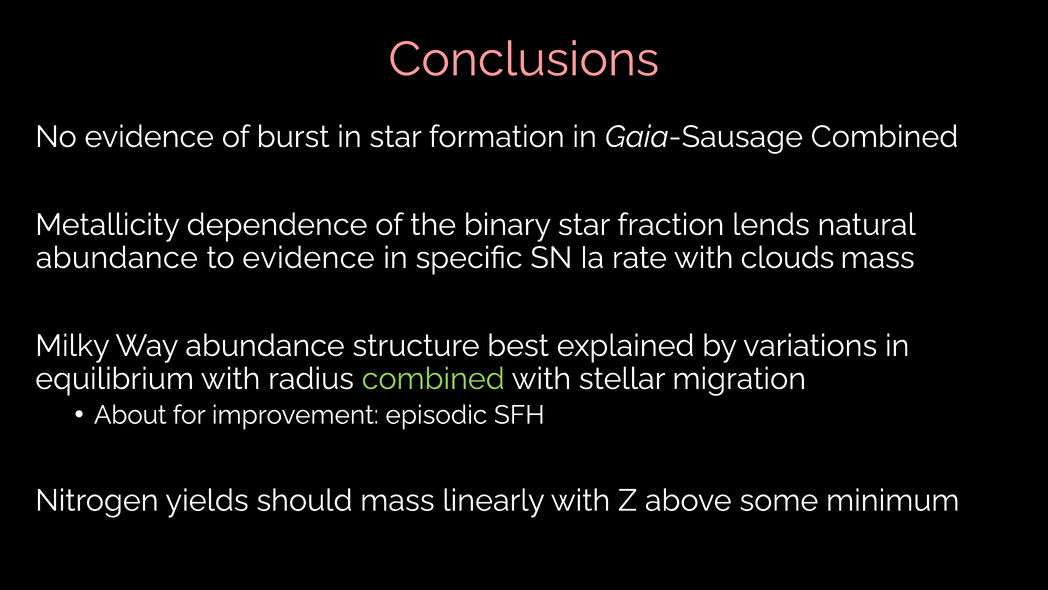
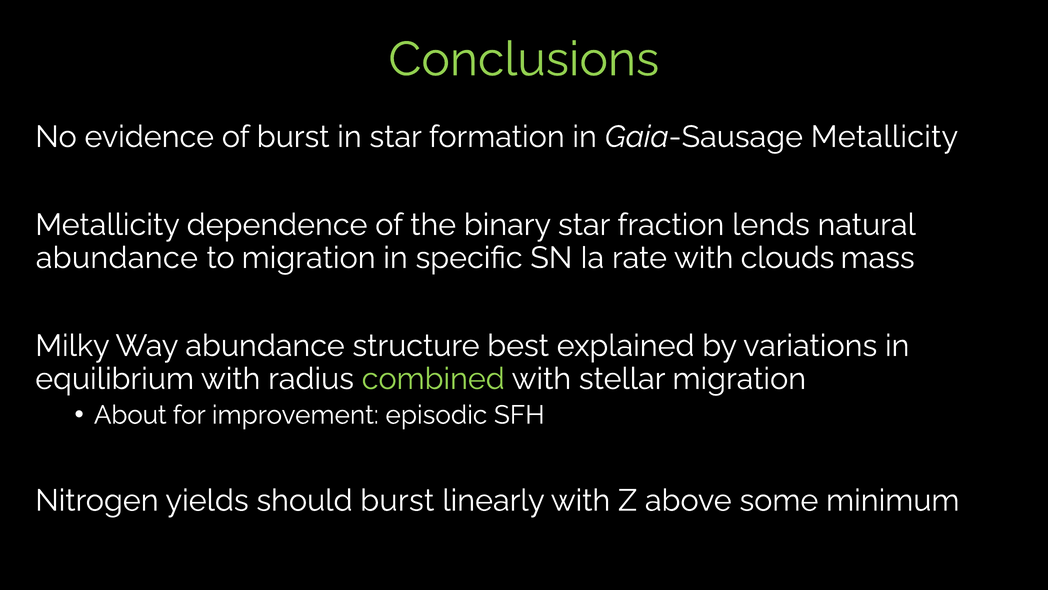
Conclusions colour: pink -> light green
Gaia-Sausage Combined: Combined -> Metallicity
to evidence: evidence -> migration
should mass: mass -> burst
